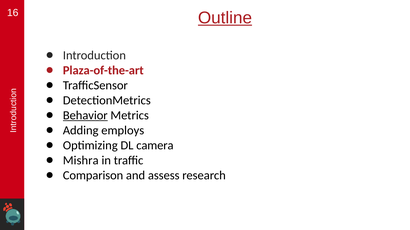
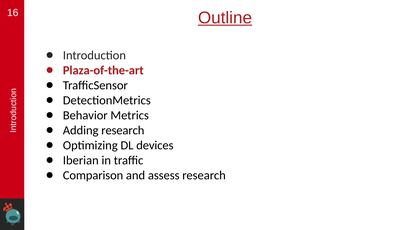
Behavior underline: present -> none
Adding employs: employs -> research
camera: camera -> devices
Mishra: Mishra -> Iberian
